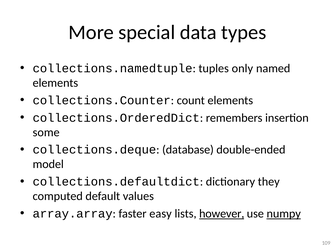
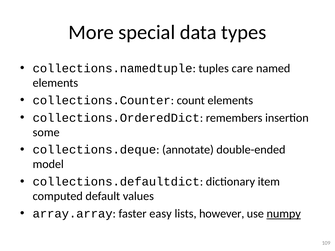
only: only -> care
database: database -> annotate
they: they -> item
however underline: present -> none
